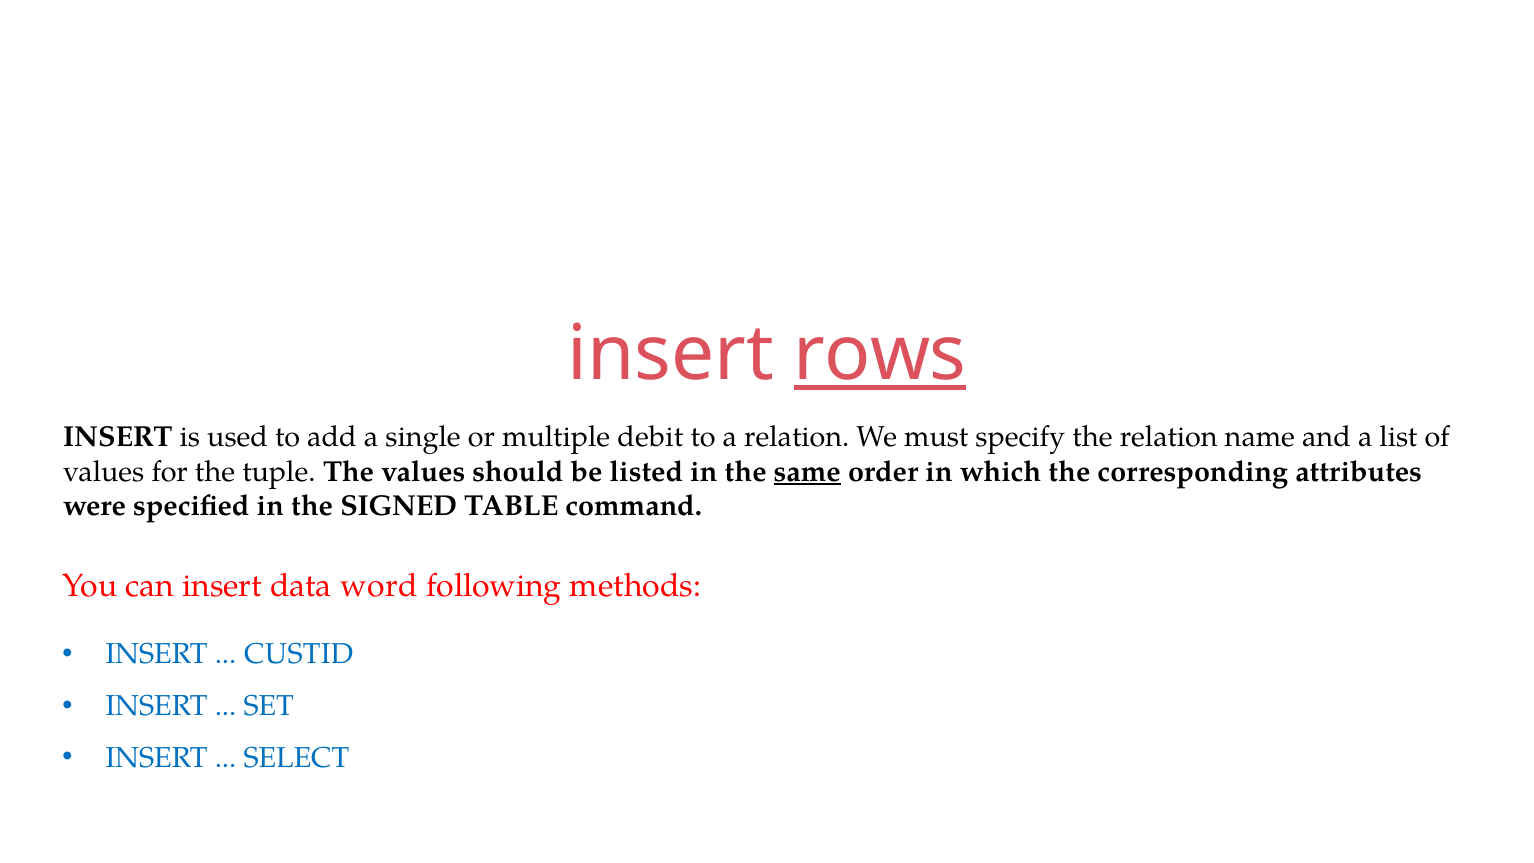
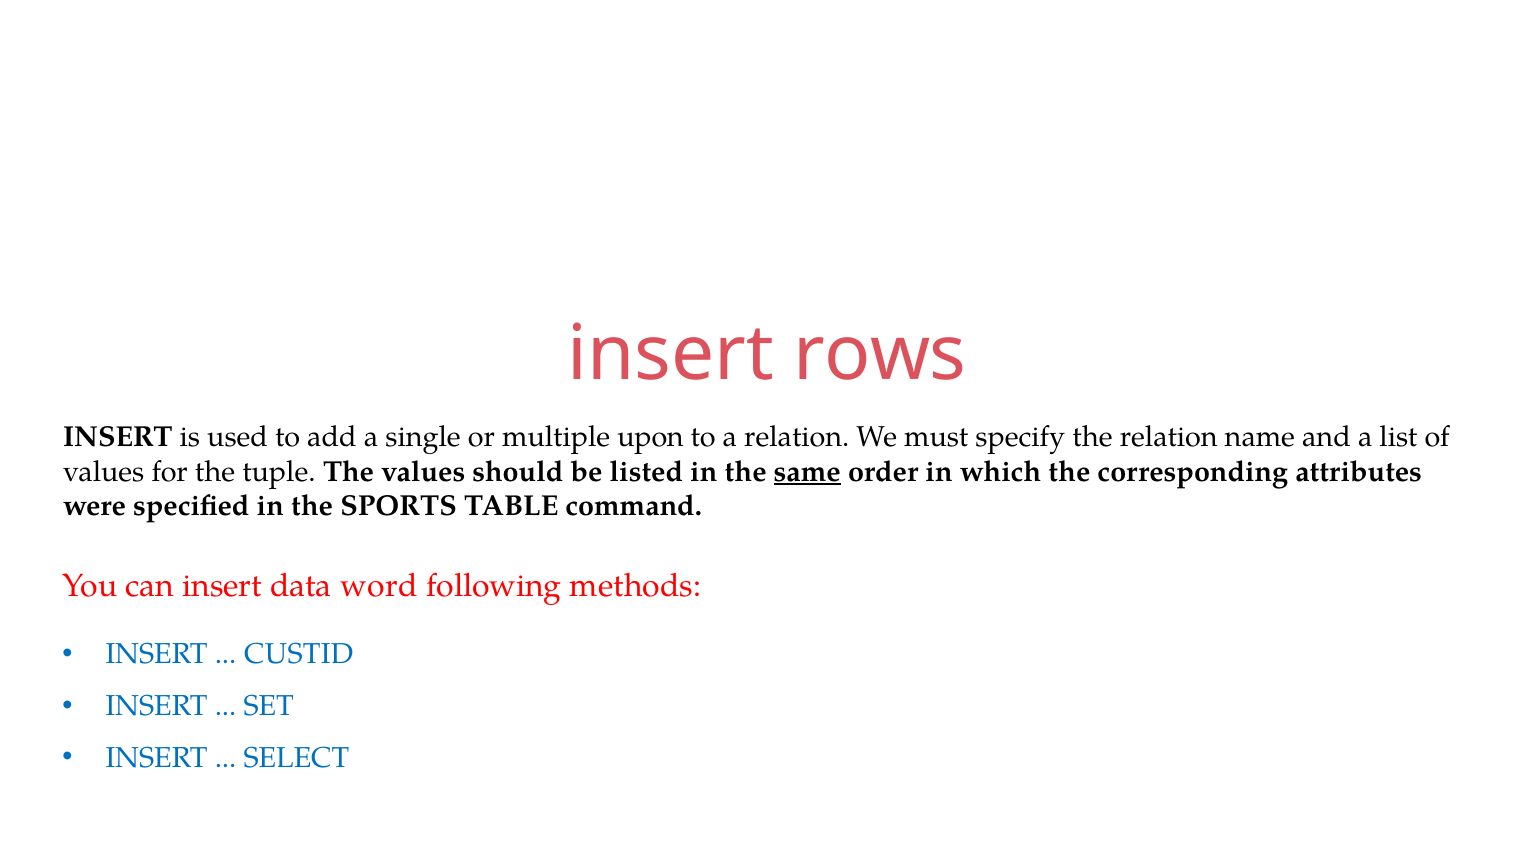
rows underline: present -> none
debit: debit -> upon
SIGNED: SIGNED -> SPORTS
